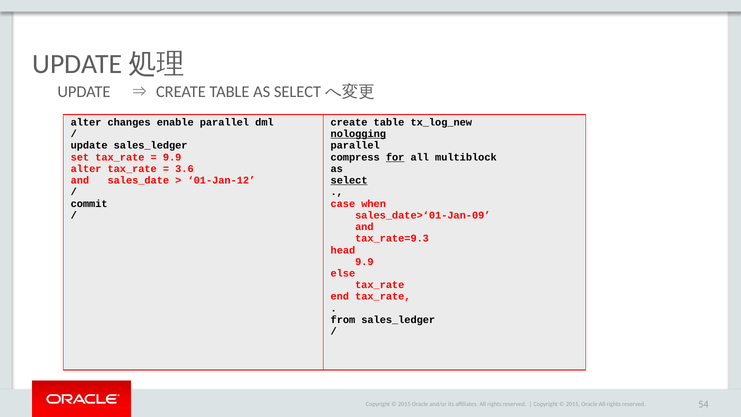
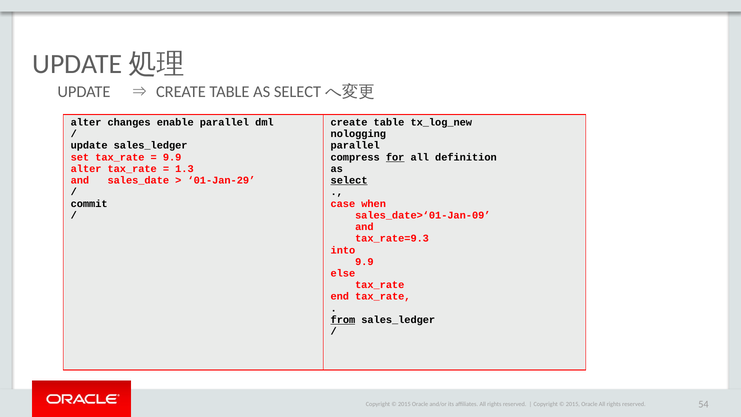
nologging underline: present -> none
multiblock: multiblock -> definition
3.6: 3.6 -> 1.3
01-Jan-12: 01-Jan-12 -> 01-Jan-29
head: head -> into
from underline: none -> present
